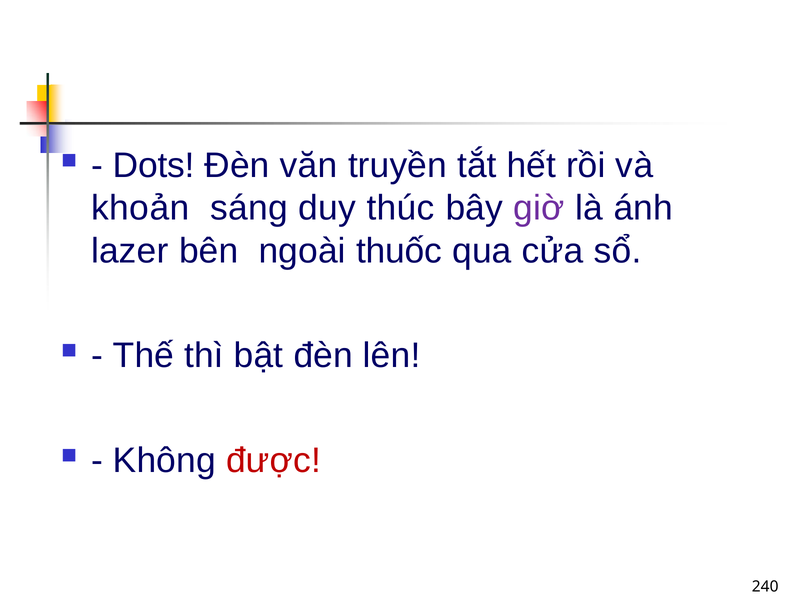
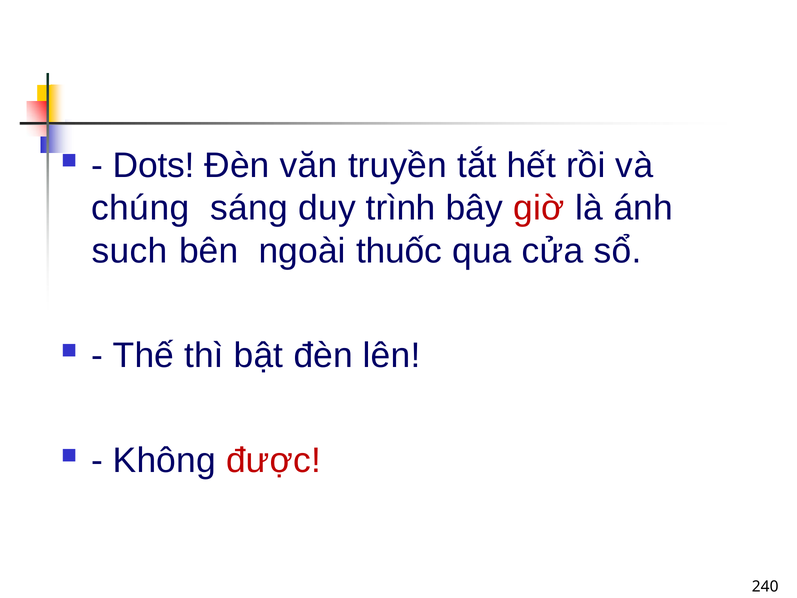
khoản: khoản -> chúng
thúc: thúc -> trình
giờ colour: purple -> red
lazer: lazer -> such
